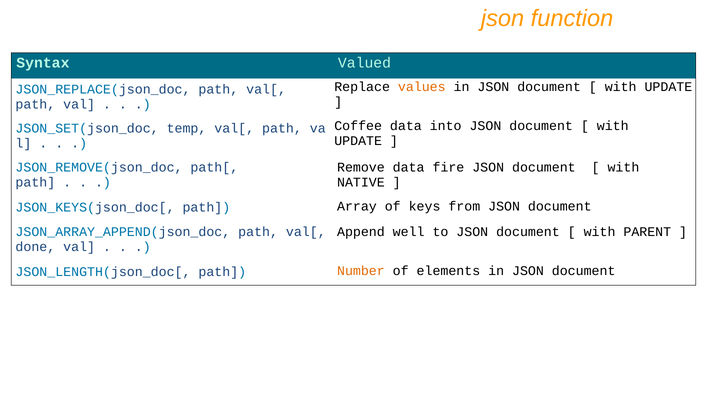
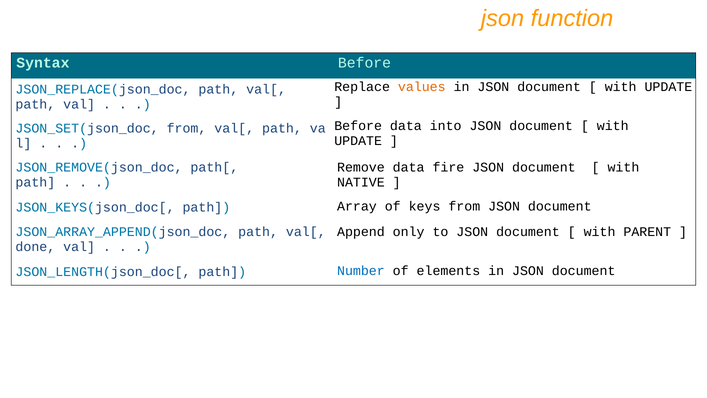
Syntax Valued: Valued -> Before
Coffee at (358, 126): Coffee -> Before
temp at (187, 128): temp -> from
well: well -> only
Number colour: orange -> blue
